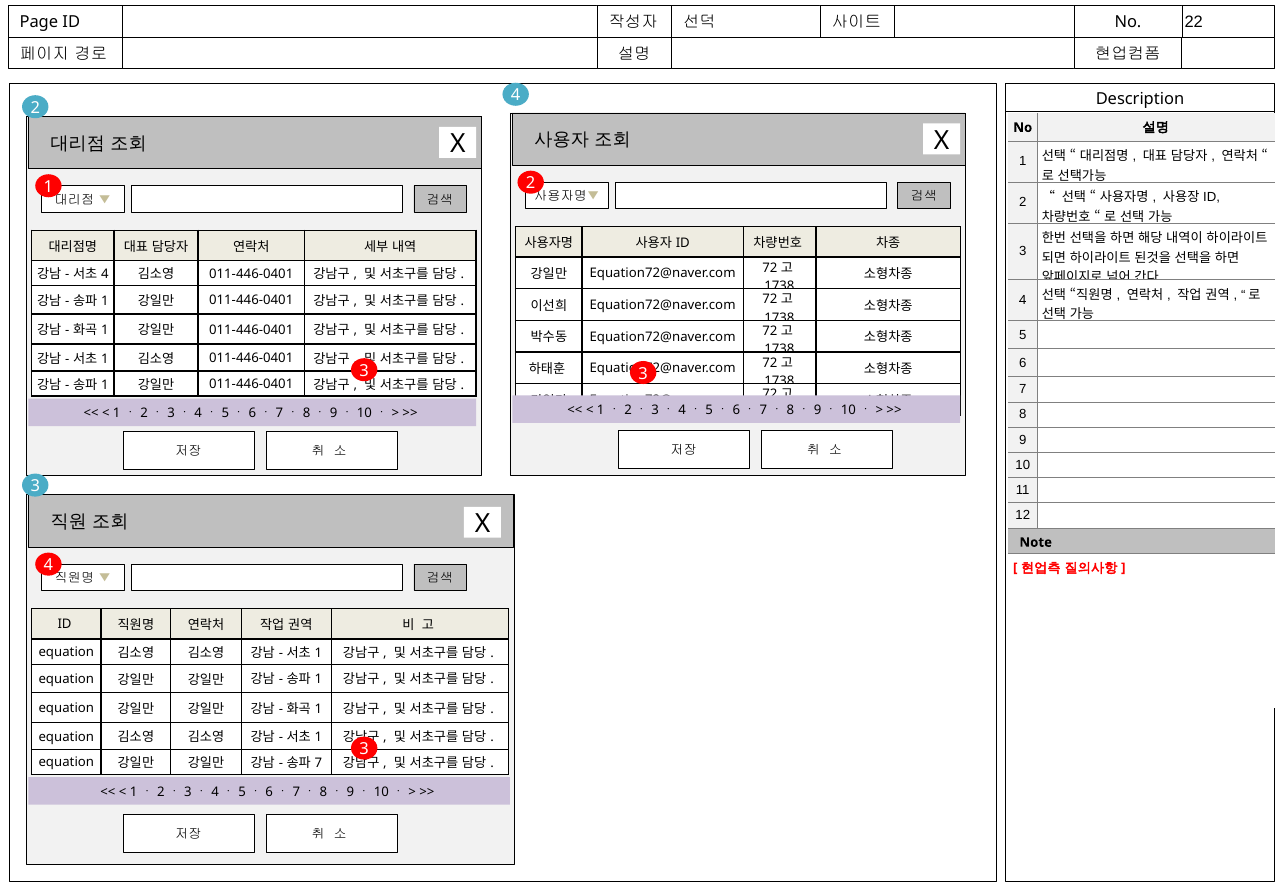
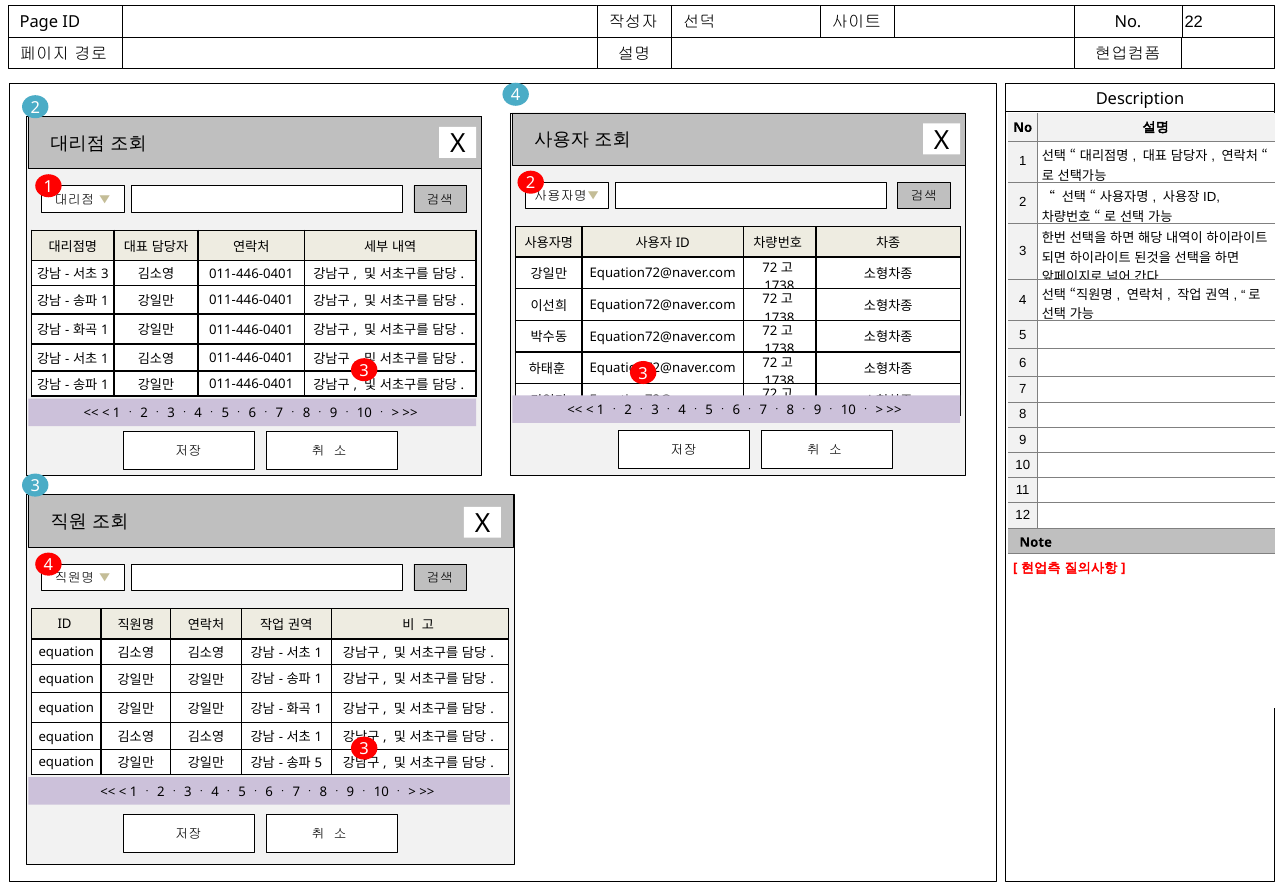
4 at (105, 274): 4 -> 3
7 at (318, 763): 7 -> 5
